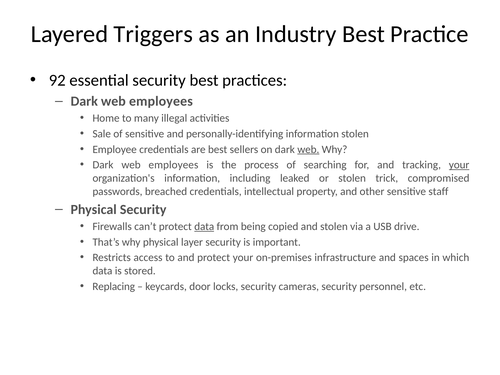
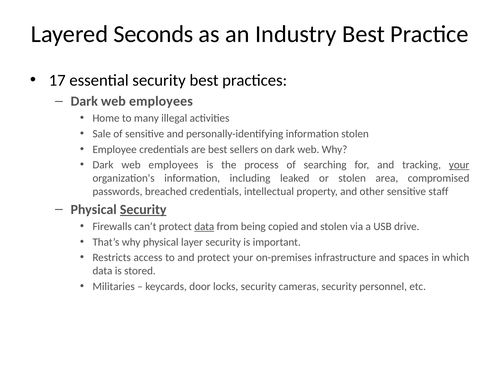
Triggers: Triggers -> Seconds
92: 92 -> 17
web at (308, 149) underline: present -> none
trick: trick -> area
Security at (143, 209) underline: none -> present
Replacing: Replacing -> Militaries
